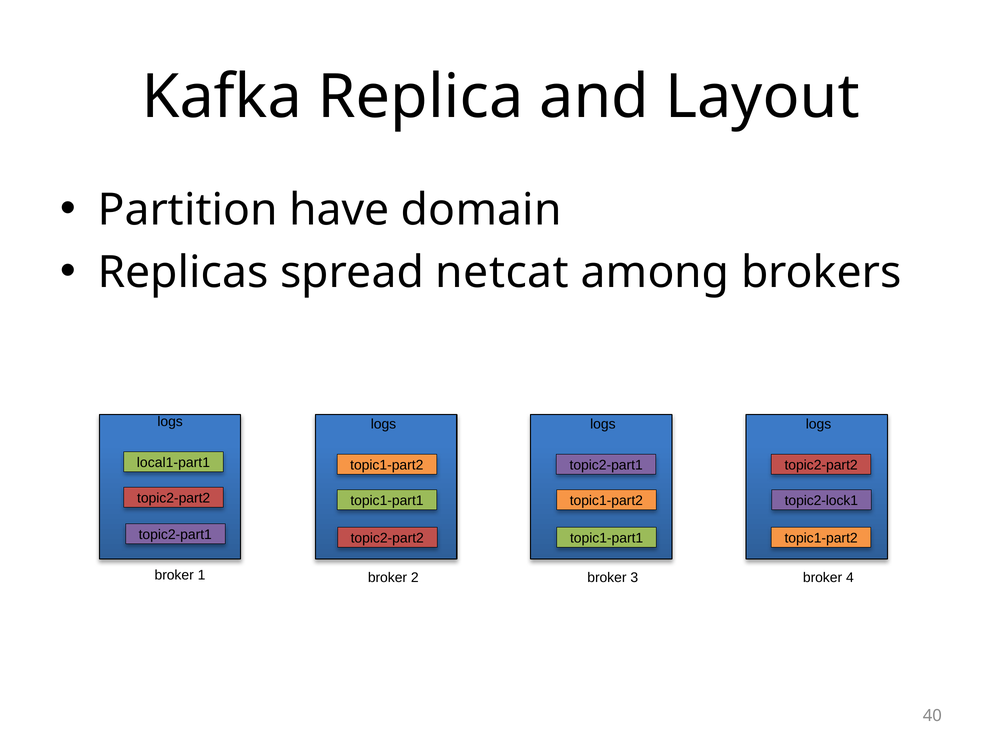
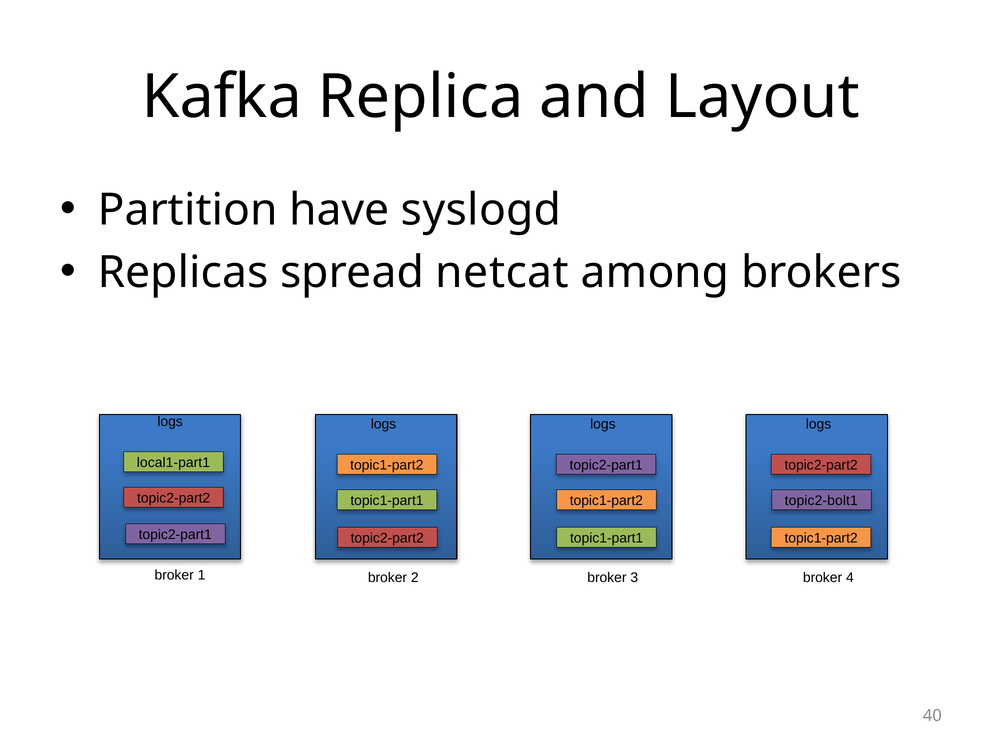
domain: domain -> syslogd
topic2-lock1: topic2-lock1 -> topic2-bolt1
